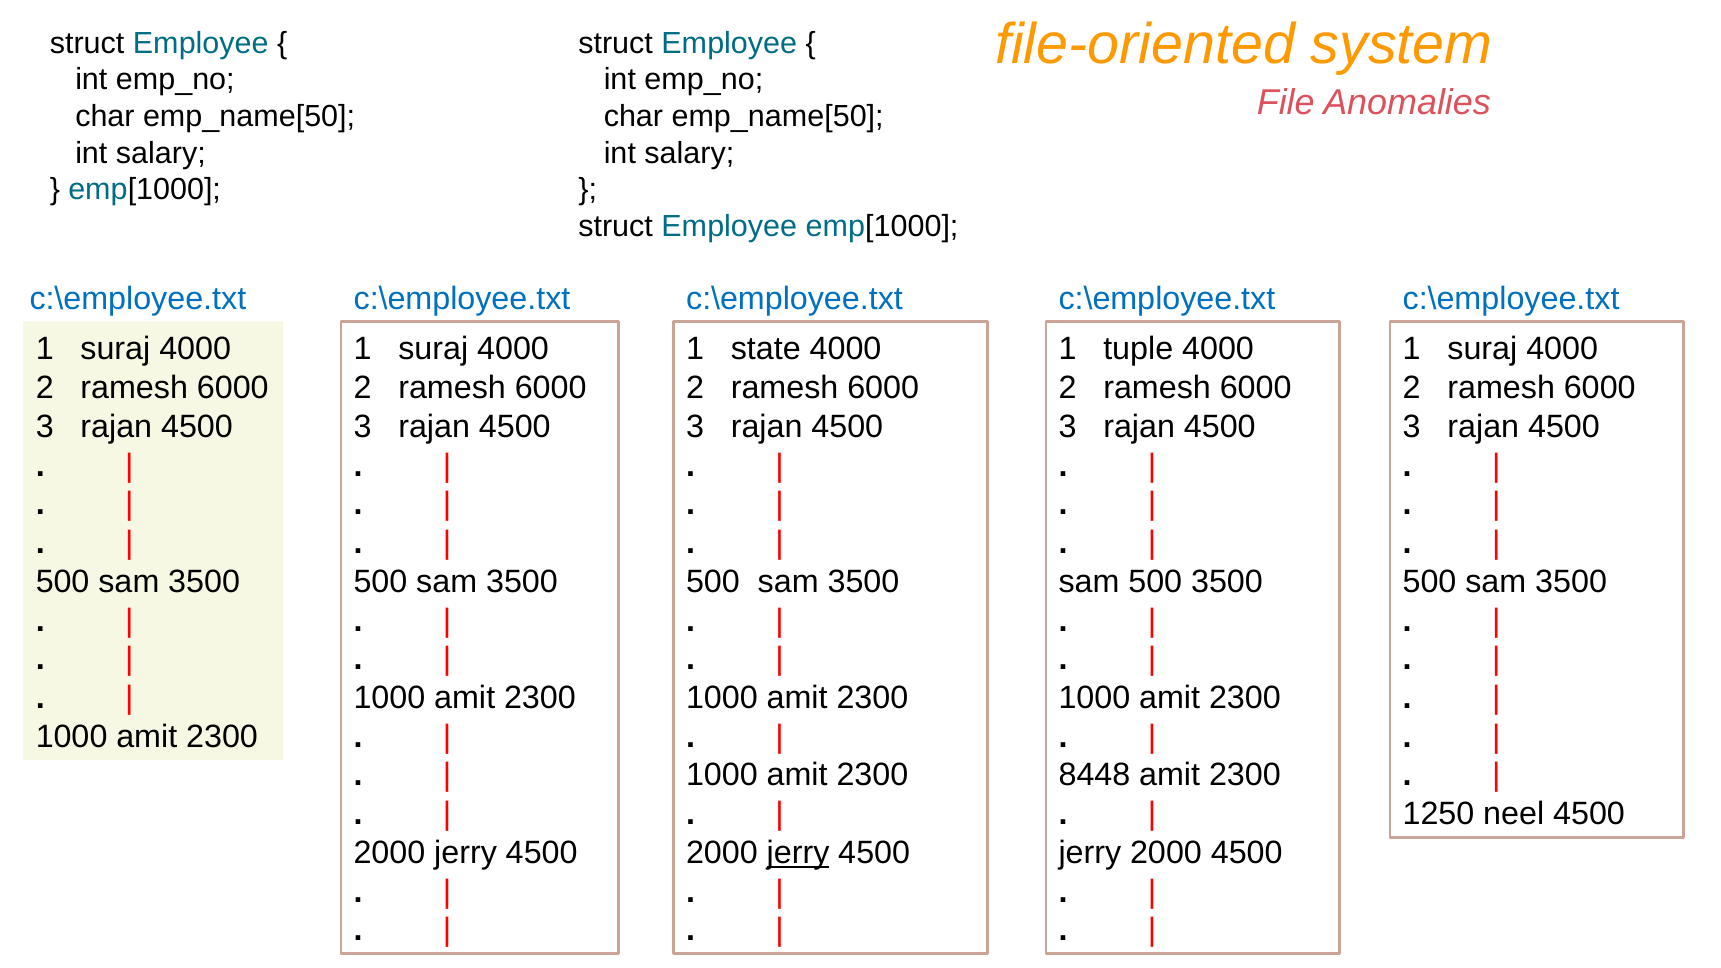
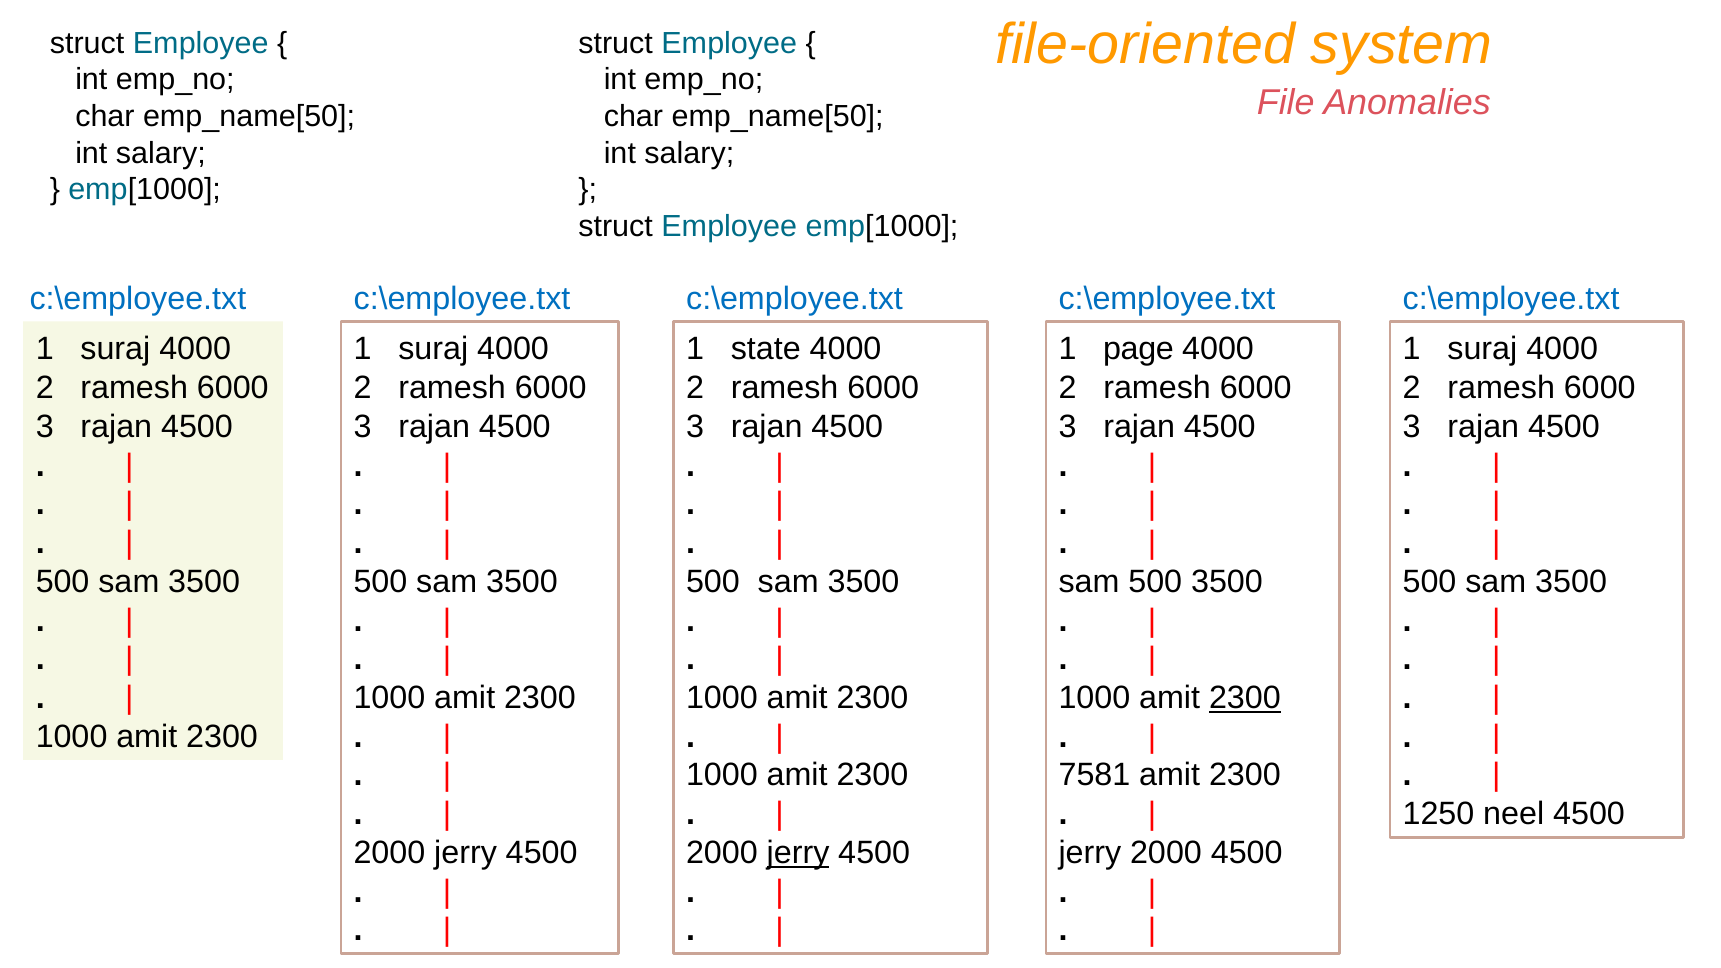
tuple: tuple -> page
2300 at (1245, 698) underline: none -> present
8448: 8448 -> 7581
